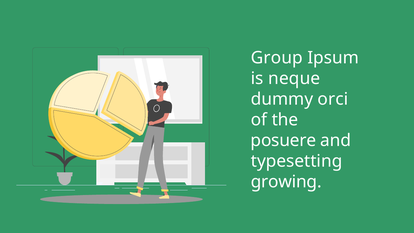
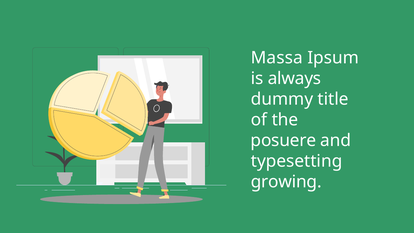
Group: Group -> Massa
neque: neque -> always
orci: orci -> title
